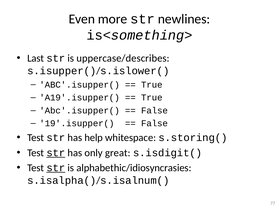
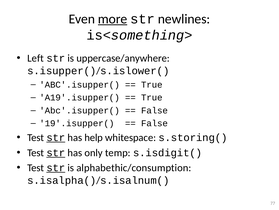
more underline: none -> present
Last: Last -> Left
uppercase/describes: uppercase/describes -> uppercase/anywhere
str at (56, 137) underline: none -> present
great: great -> temp
alphabethic/idiosyncrasies: alphabethic/idiosyncrasies -> alphabethic/consumption
